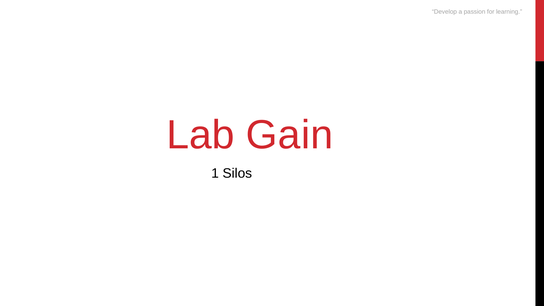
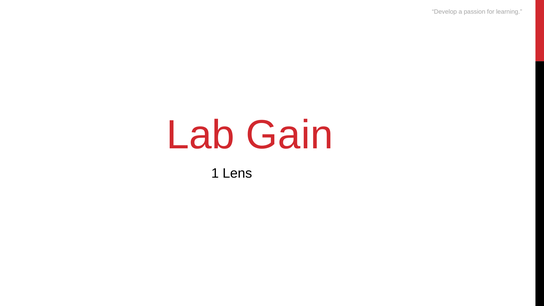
Silos: Silos -> Lens
